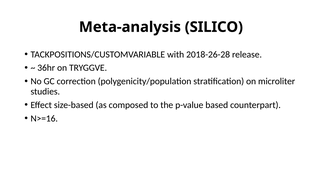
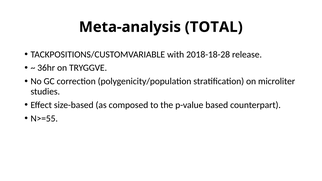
SILICO: SILICO -> TOTAL
2018-26-28: 2018-26-28 -> 2018-18-28
N>=16: N>=16 -> N>=55
